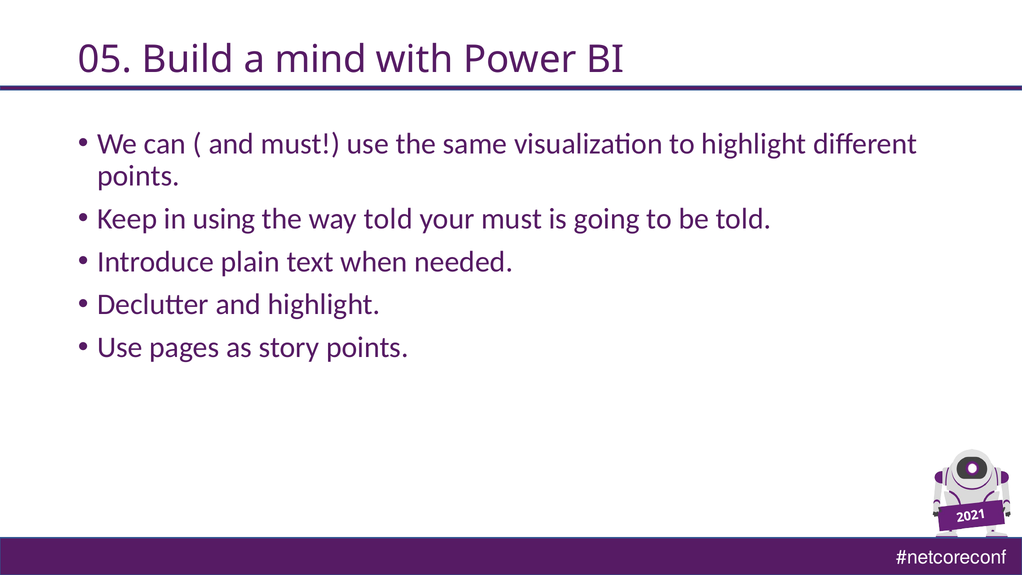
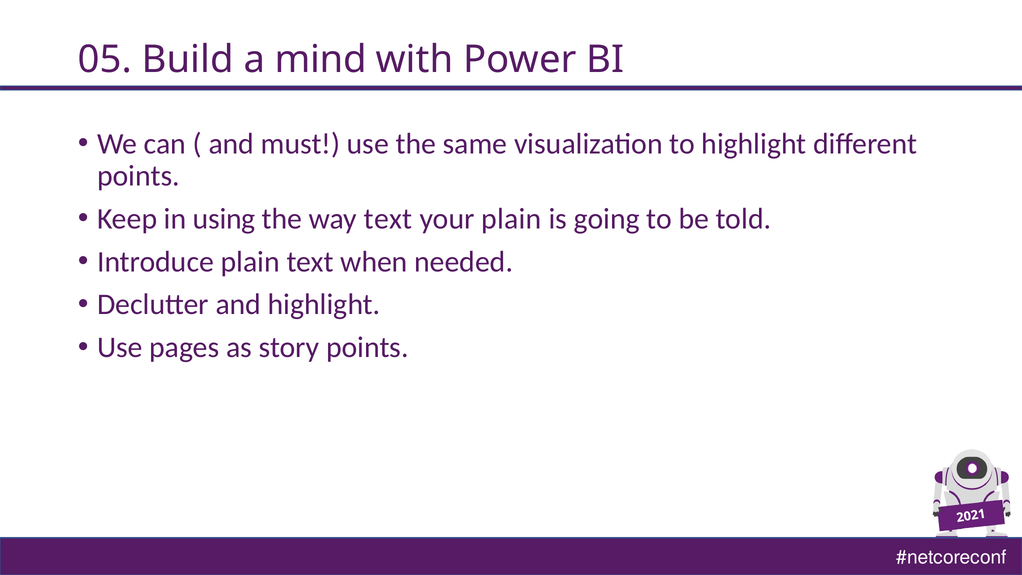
way told: told -> text
your must: must -> plain
